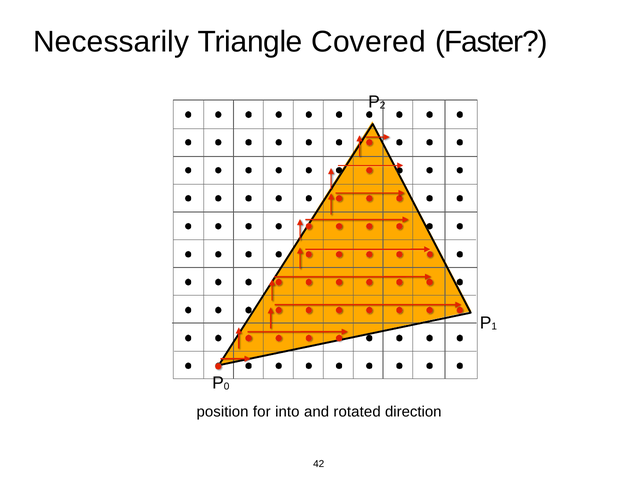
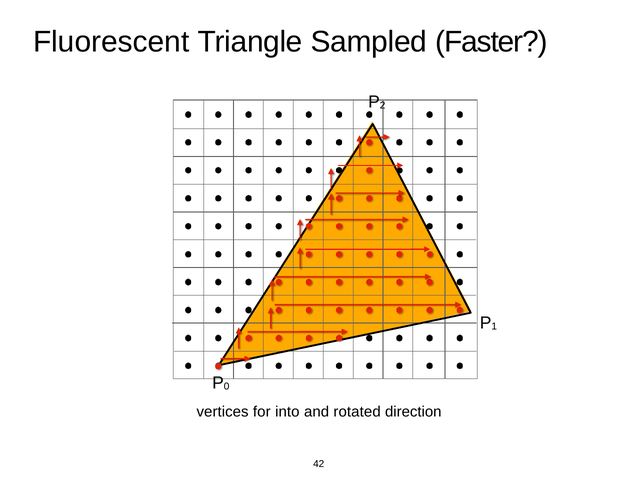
Necessarily: Necessarily -> Fluorescent
Covered: Covered -> Sampled
position: position -> vertices
